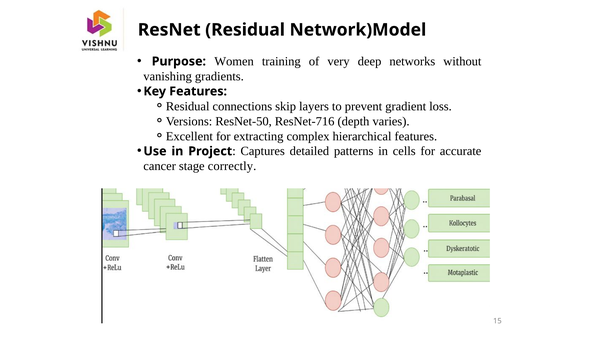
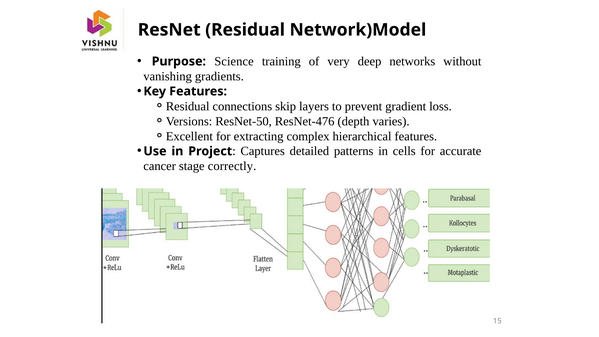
Women: Women -> Science
ResNet-716: ResNet-716 -> ResNet-476
